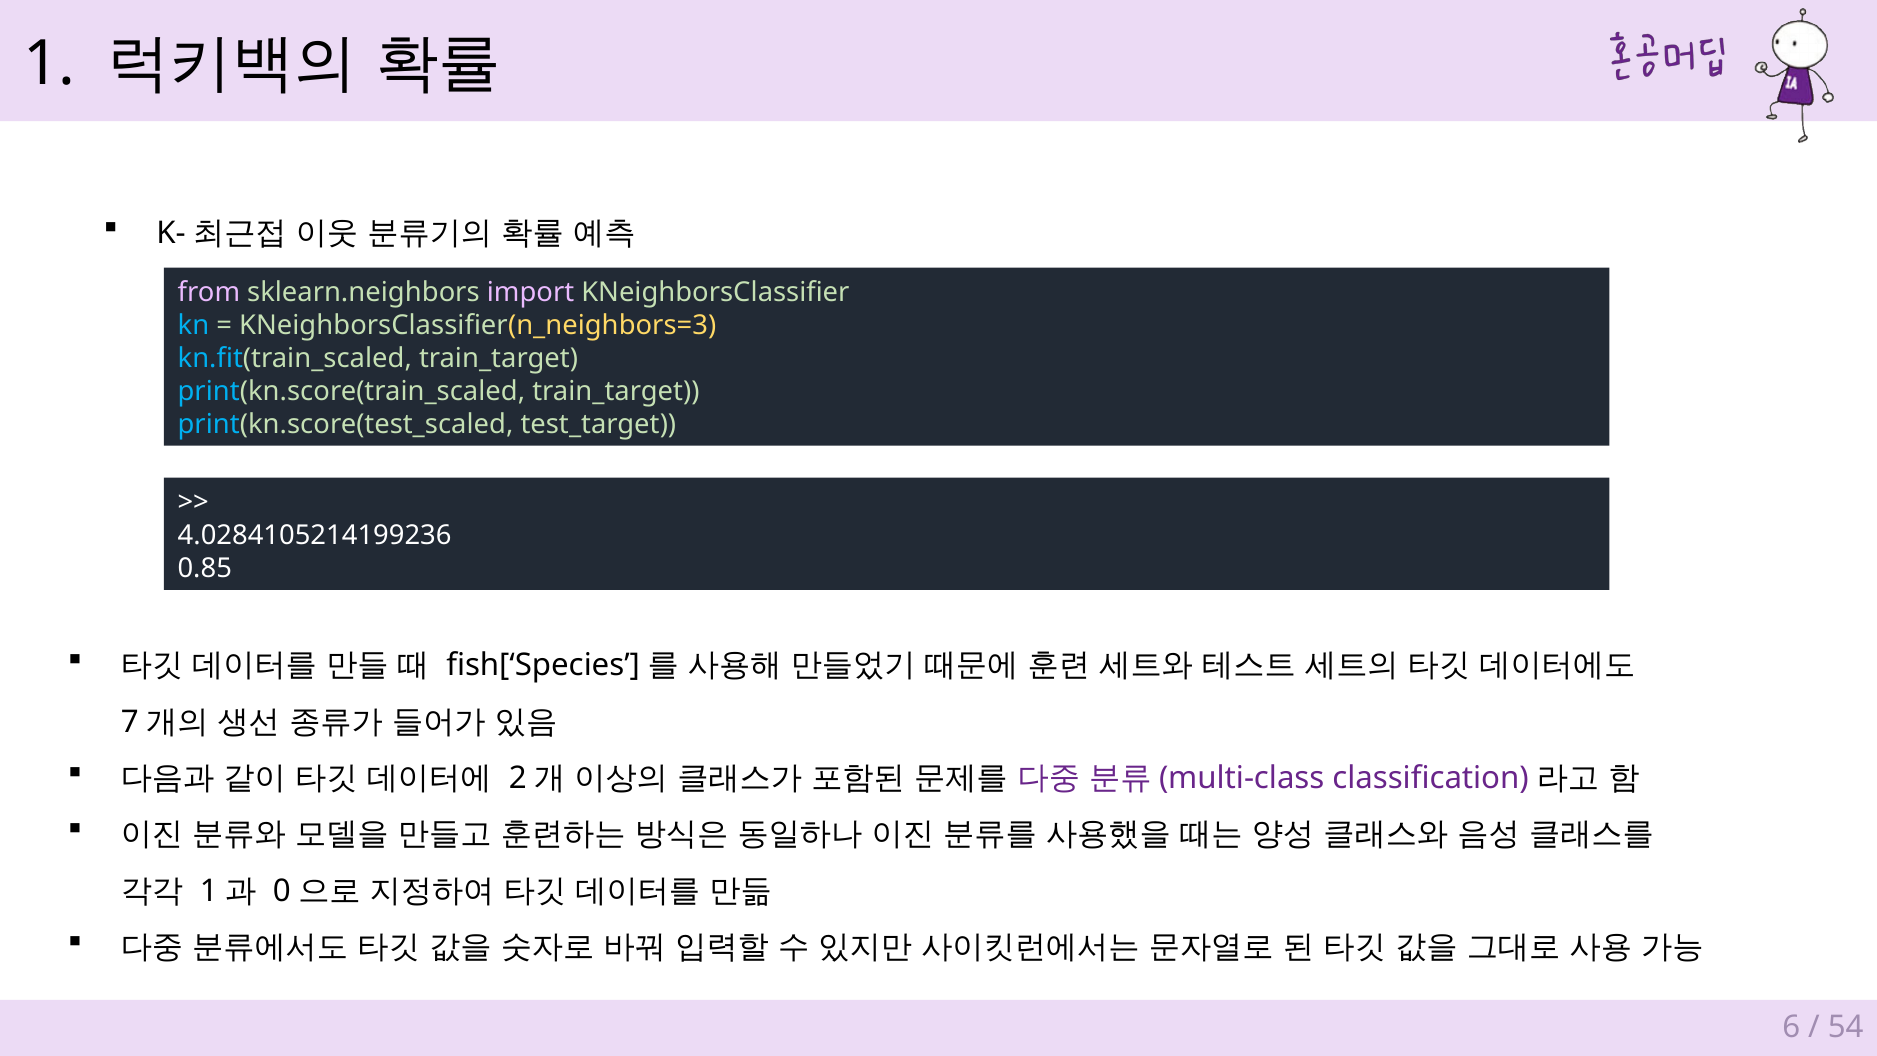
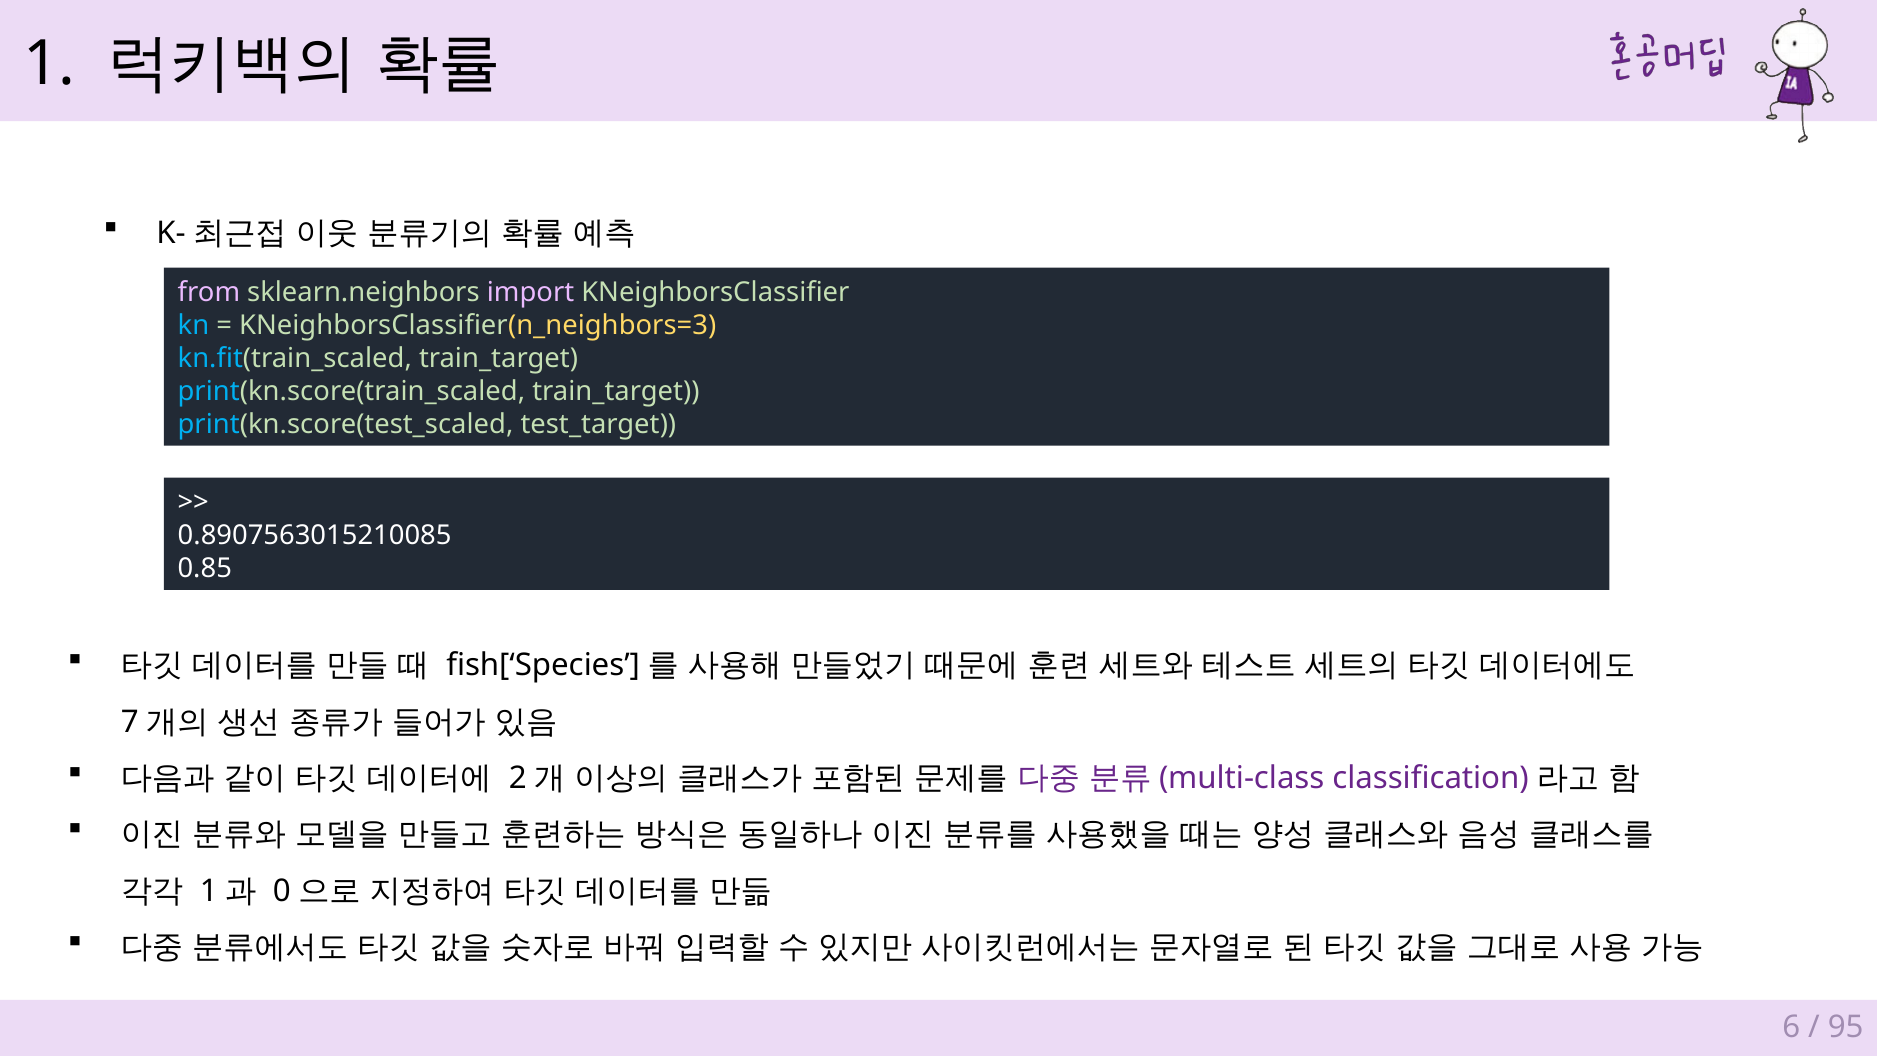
4.0284105214199236: 4.0284105214199236 -> 0.8907563015210085
54: 54 -> 95
